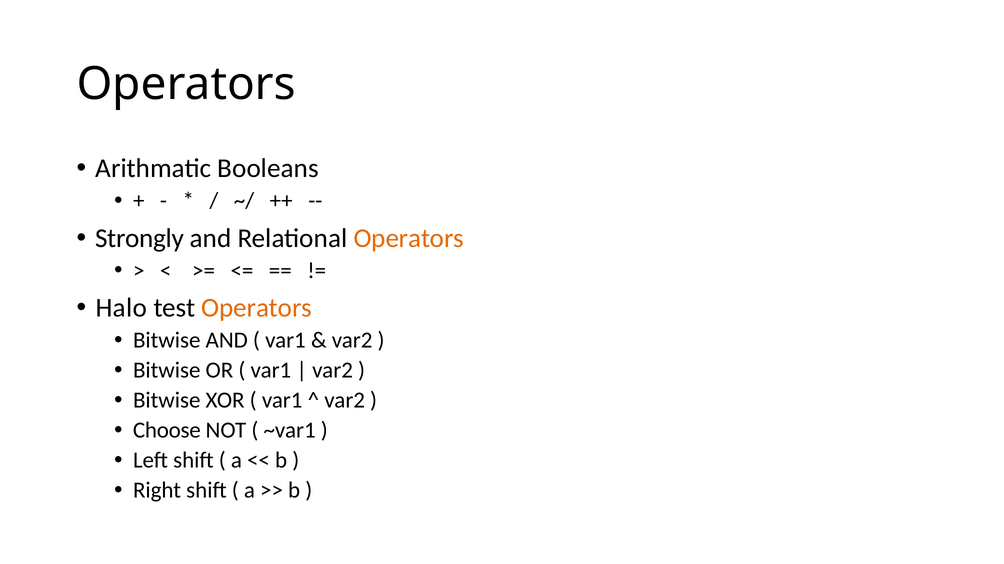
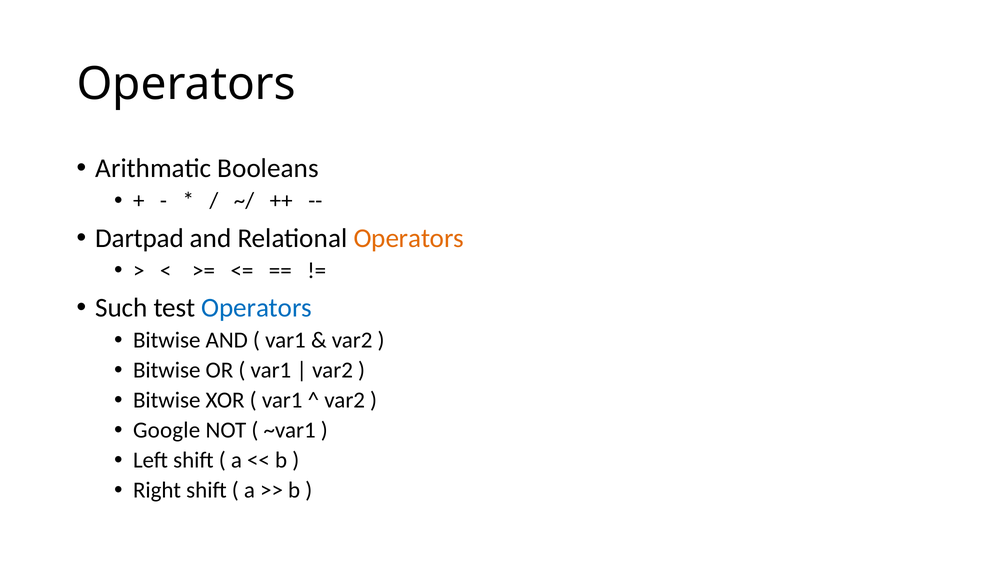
Strongly: Strongly -> Dartpad
Halo: Halo -> Such
Operators at (257, 308) colour: orange -> blue
Choose: Choose -> Google
